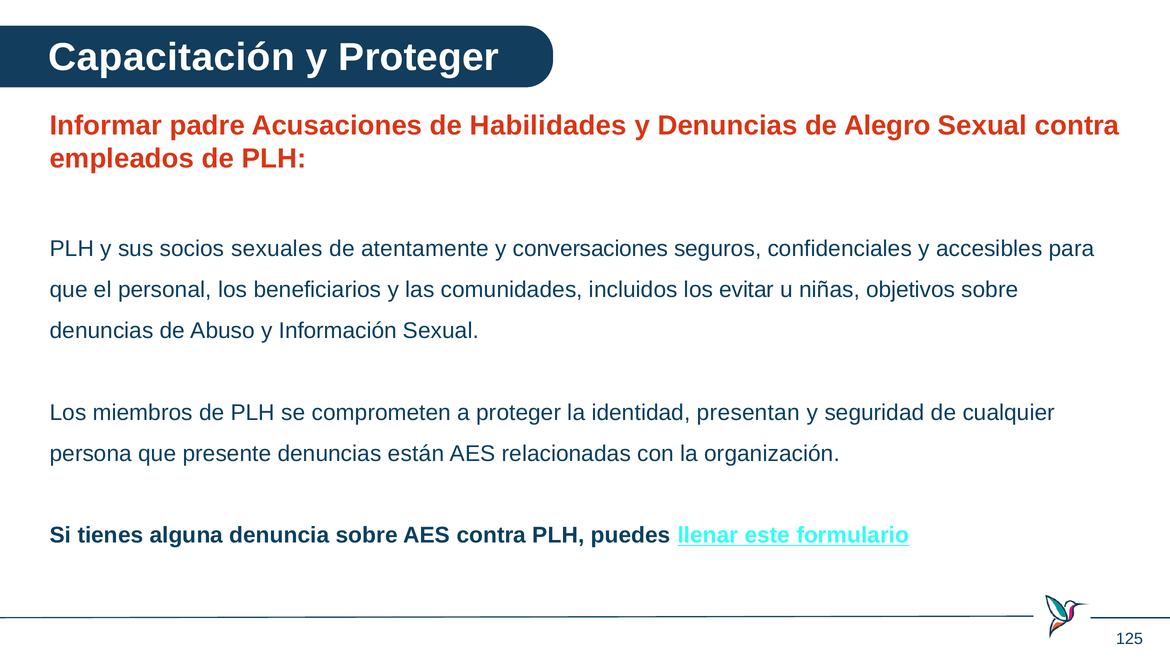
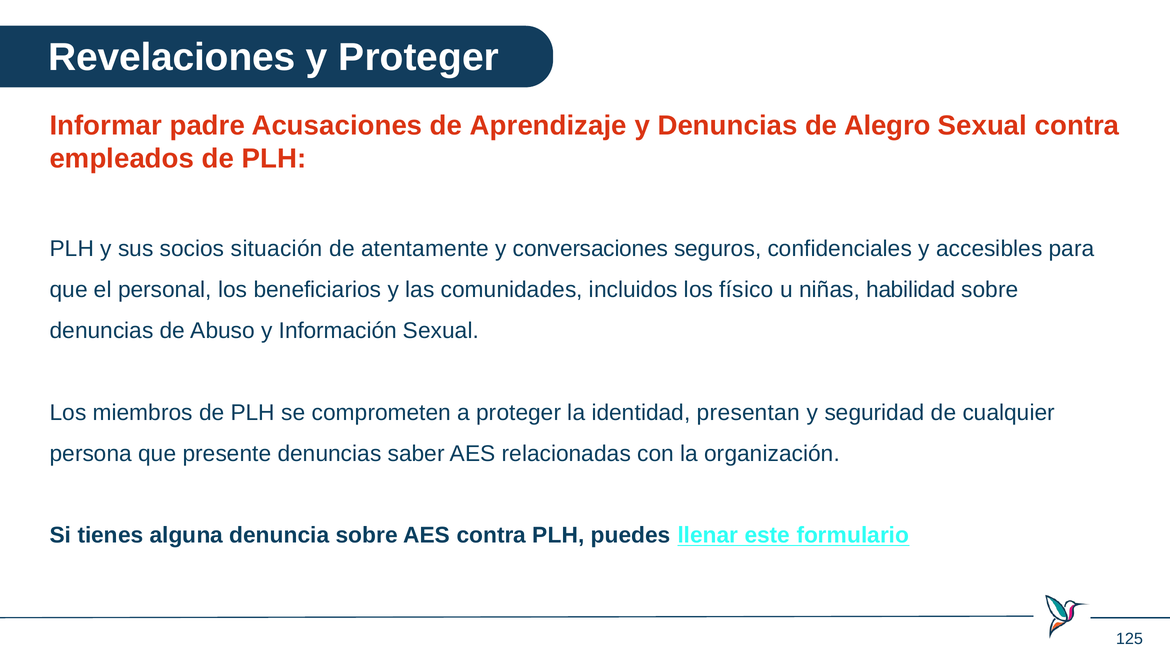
Capacitación: Capacitación -> Revelaciones
Habilidades: Habilidades -> Aprendizaje
sexuales: sexuales -> situación
evitar: evitar -> físico
objetivos: objetivos -> habilidad
están: están -> saber
